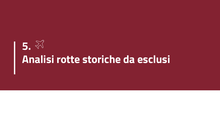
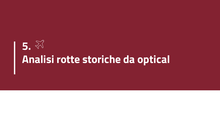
esclusi: esclusi -> optical
